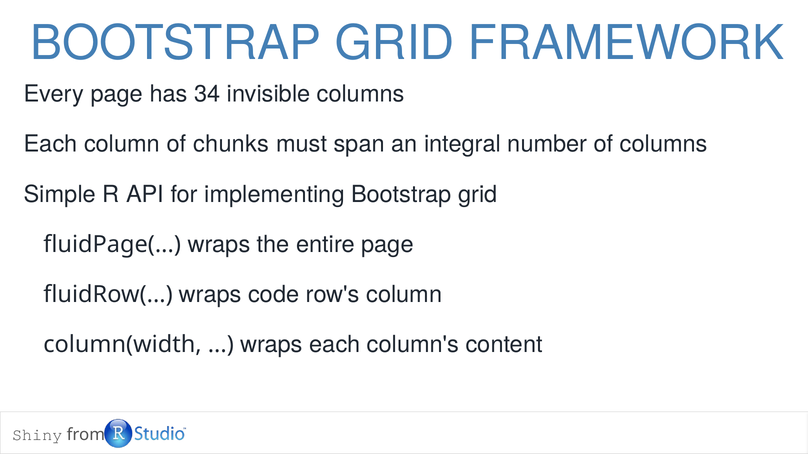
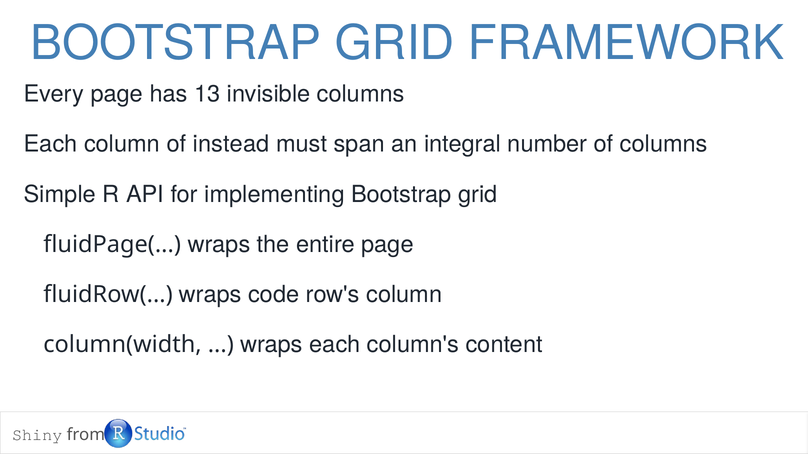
34: 34 -> 13
chunks: chunks -> instead
